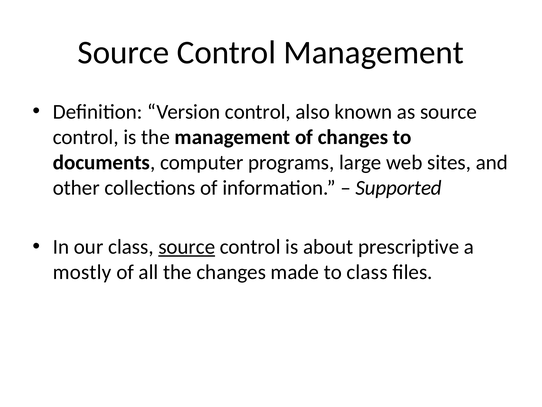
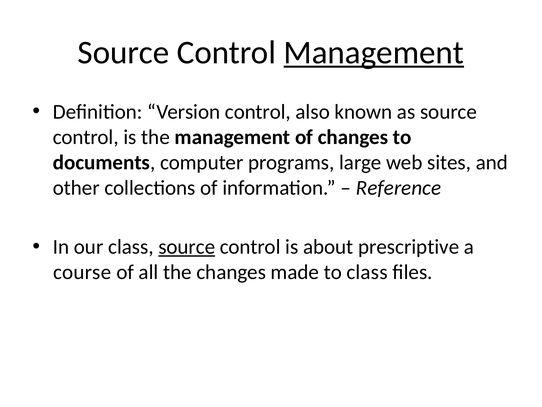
Management at (374, 52) underline: none -> present
Supported: Supported -> Reference
mostly: mostly -> course
